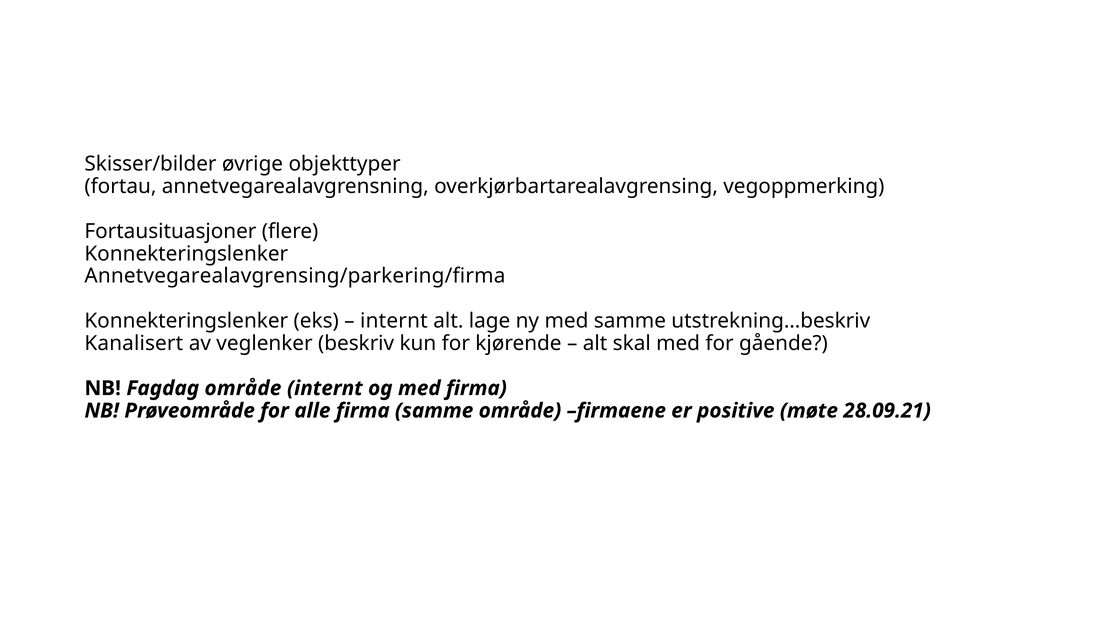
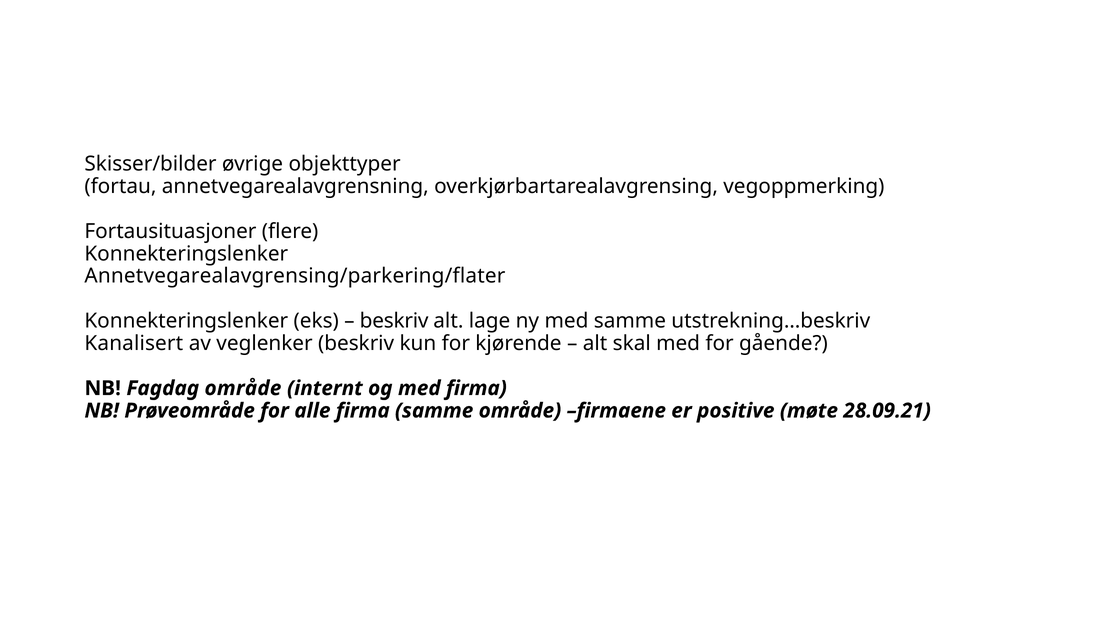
Annetvegarealavgrensing/parkering/firma: Annetvegarealavgrensing/parkering/firma -> Annetvegarealavgrensing/parkering/flater
internt at (394, 321): internt -> beskriv
